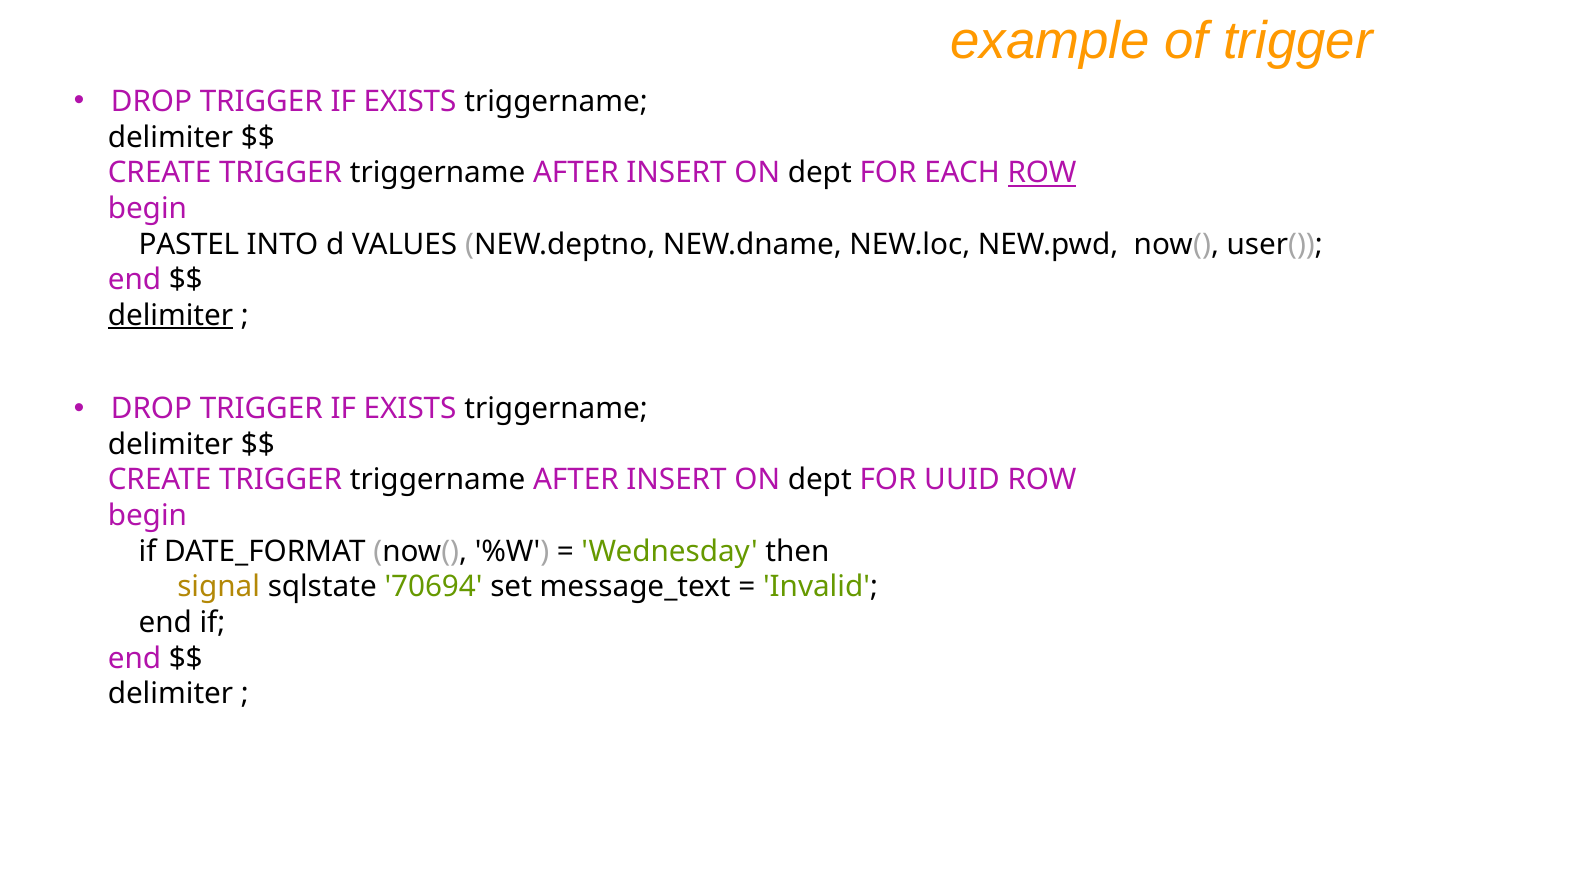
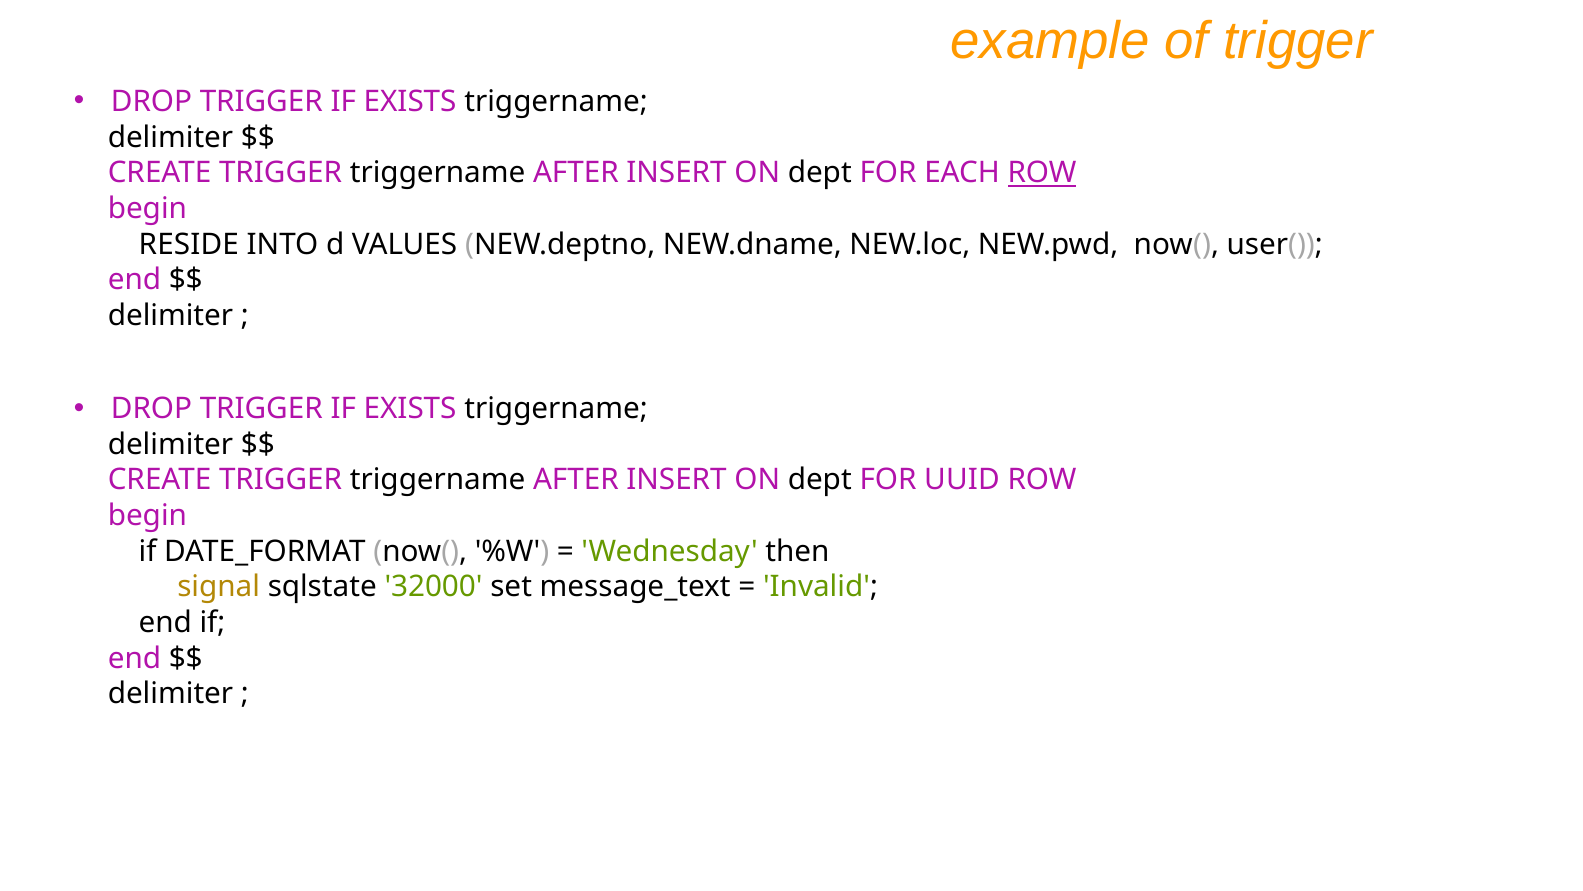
PASTEL: PASTEL -> RESIDE
delimiter at (170, 315) underline: present -> none
70694: 70694 -> 32000
